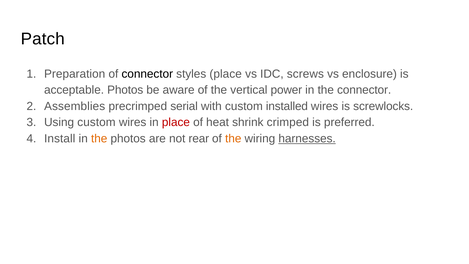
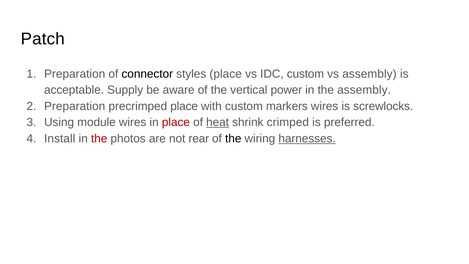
IDC screws: screws -> custom
vs enclosure: enclosure -> assembly
acceptable Photos: Photos -> Supply
the connector: connector -> assembly
Assemblies at (75, 106): Assemblies -> Preparation
precrimped serial: serial -> place
installed: installed -> markers
Using custom: custom -> module
heat underline: none -> present
the at (99, 138) colour: orange -> red
the at (233, 138) colour: orange -> black
